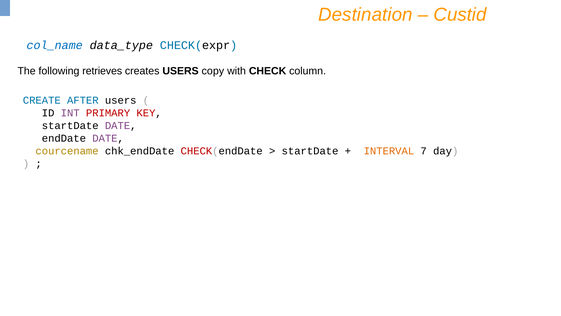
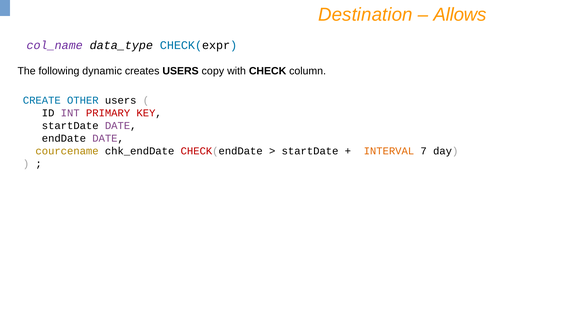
Custid: Custid -> Allows
col_name colour: blue -> purple
retrieves: retrieves -> dynamic
AFTER: AFTER -> OTHER
